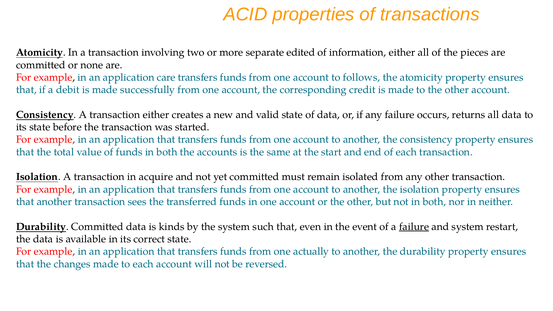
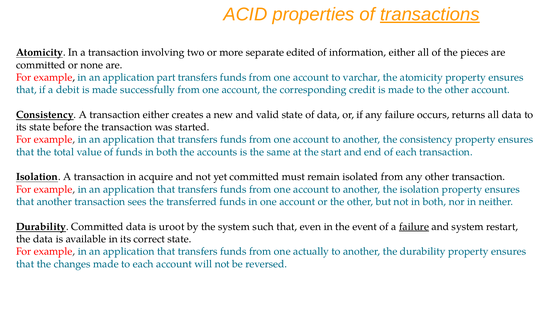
transactions underline: none -> present
care: care -> part
follows: follows -> varchar
kinds: kinds -> uroot
